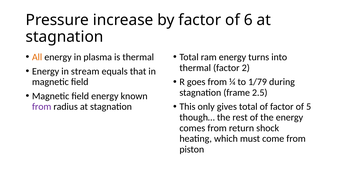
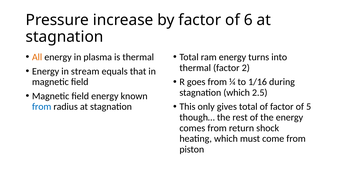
1/79: 1/79 -> 1/16
stagnation frame: frame -> which
from at (42, 106) colour: purple -> blue
